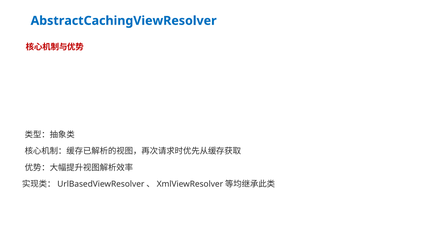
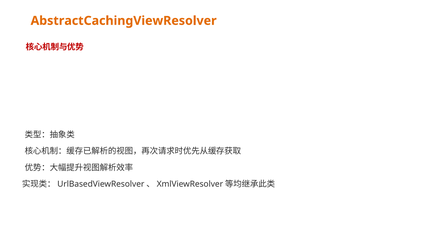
AbstractCachingViewResolver colour: blue -> orange
